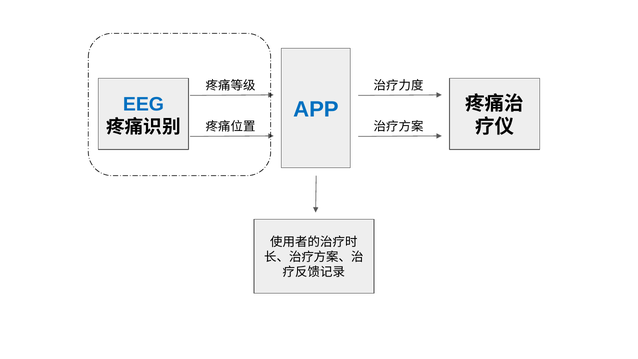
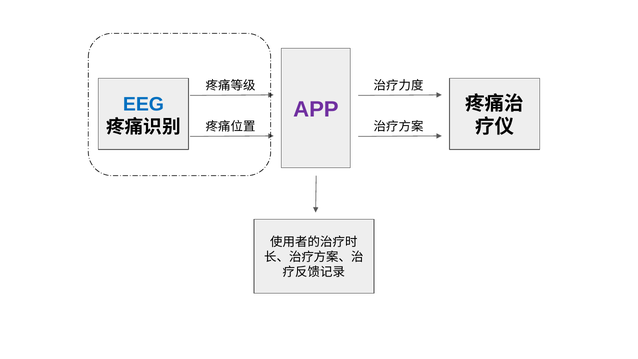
APP colour: blue -> purple
